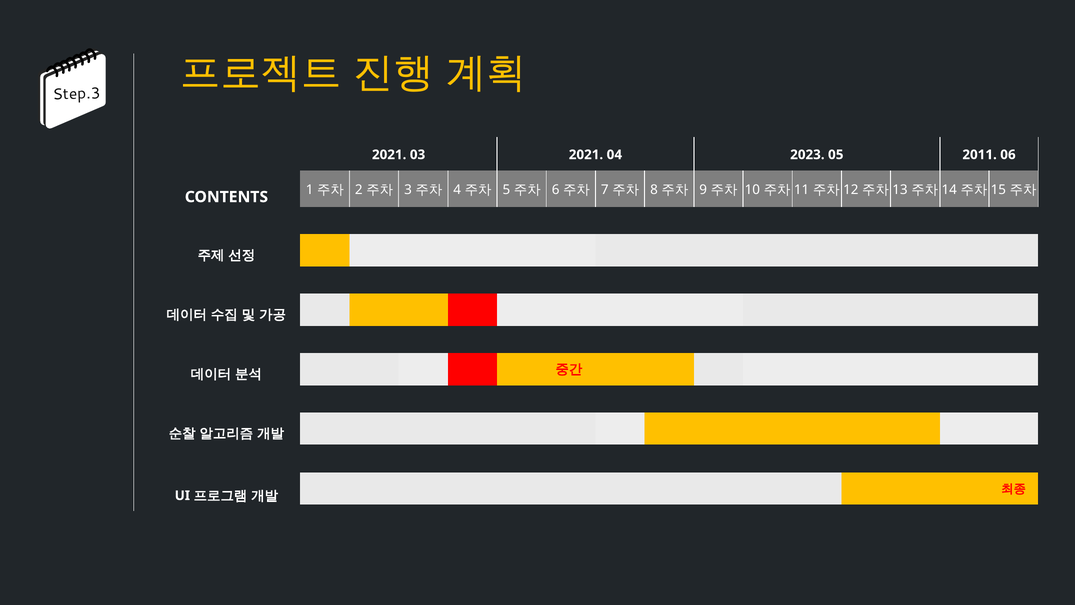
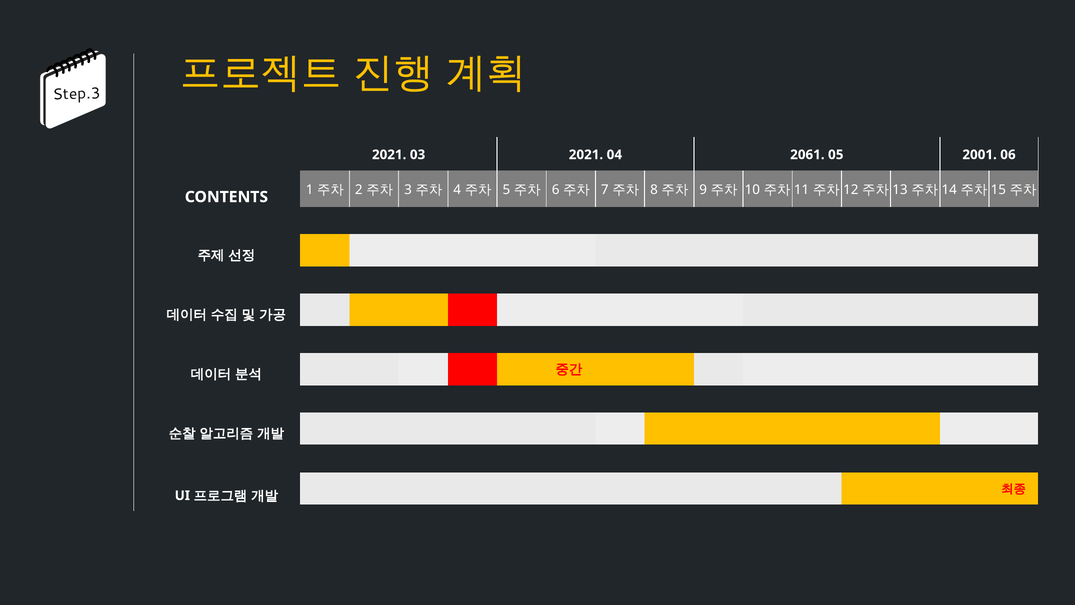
2023: 2023 -> 2061
2011: 2011 -> 2001
